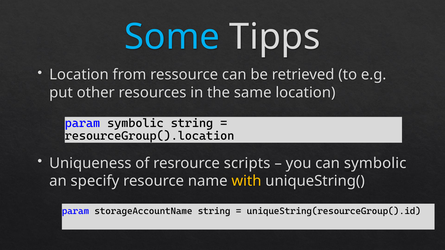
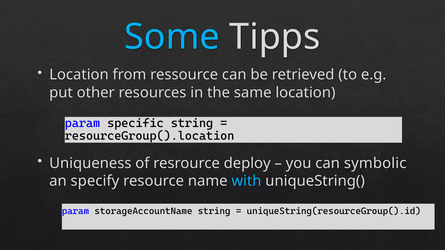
param symbolic: symbolic -> specific
scripts: scripts -> deploy
with colour: yellow -> light blue
